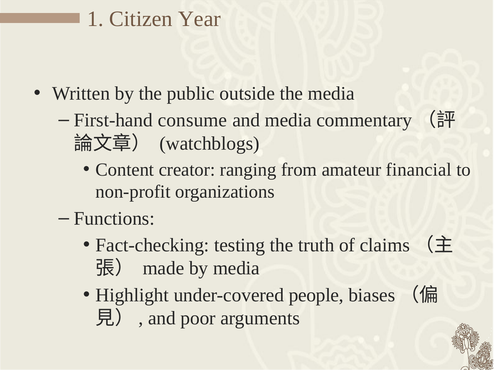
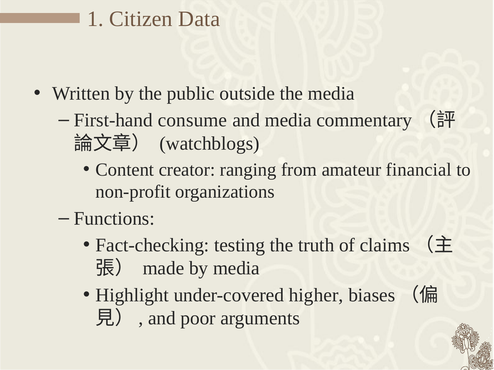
Year: Year -> Data
people: people -> higher
